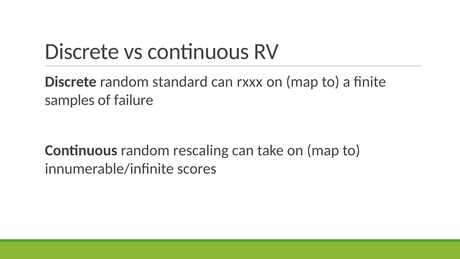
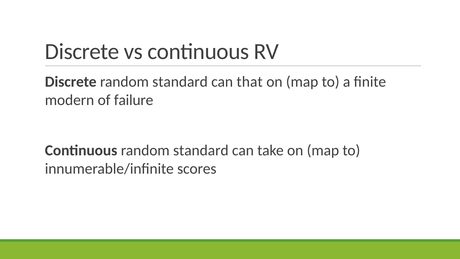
rxxx: rxxx -> that
samples: samples -> modern
Continuous random rescaling: rescaling -> standard
